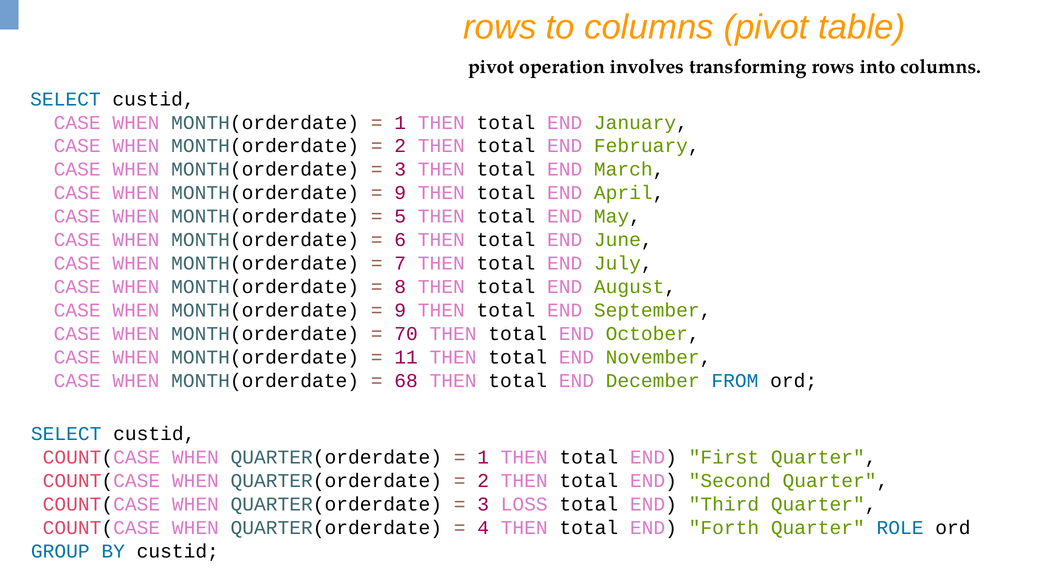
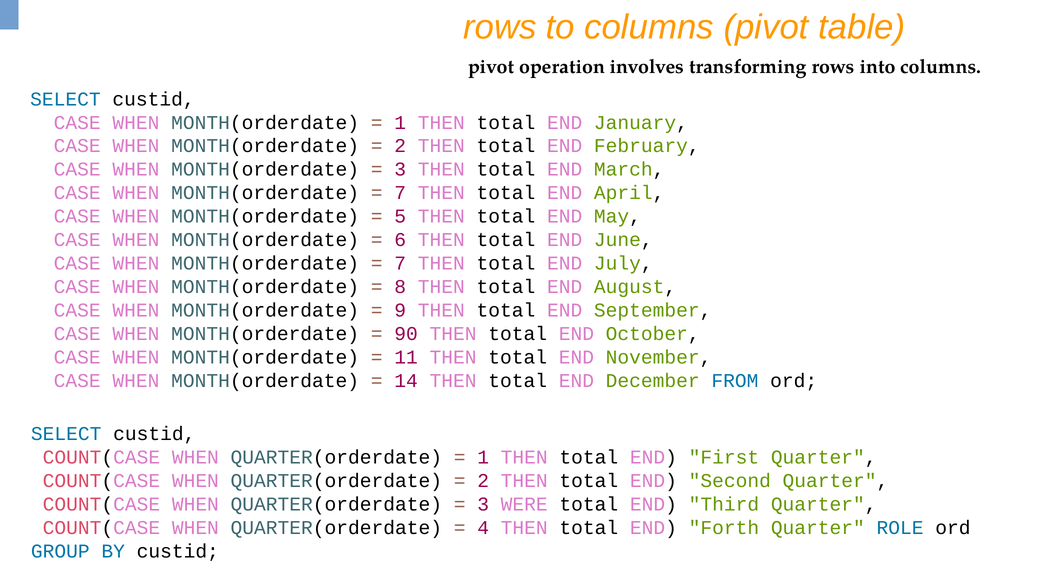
9 at (400, 193): 9 -> 7
70: 70 -> 90
68: 68 -> 14
LOSS: LOSS -> WERE
